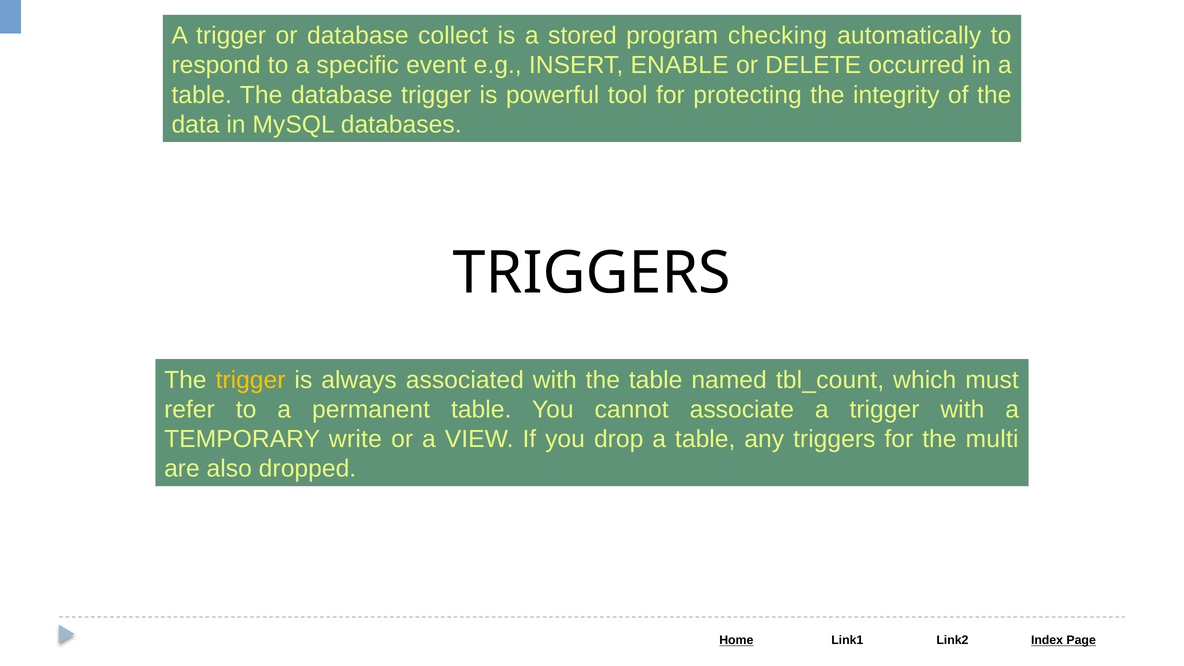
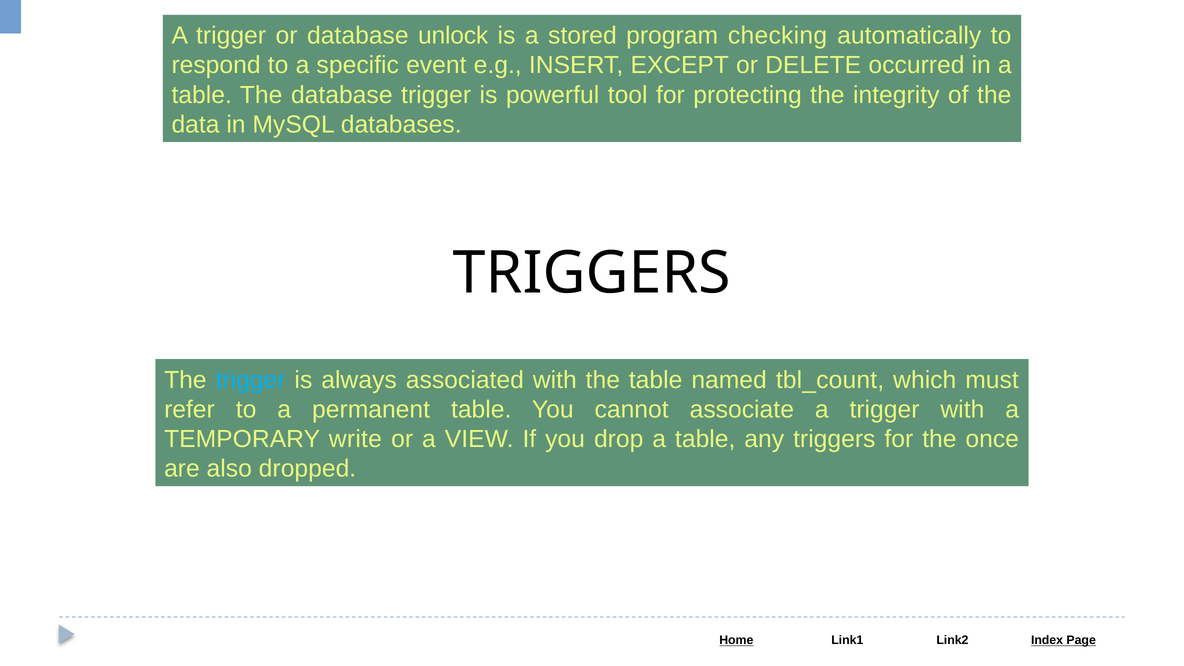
collect: collect -> unlock
ENABLE: ENABLE -> EXCEPT
trigger at (251, 380) colour: yellow -> light blue
multi: multi -> once
